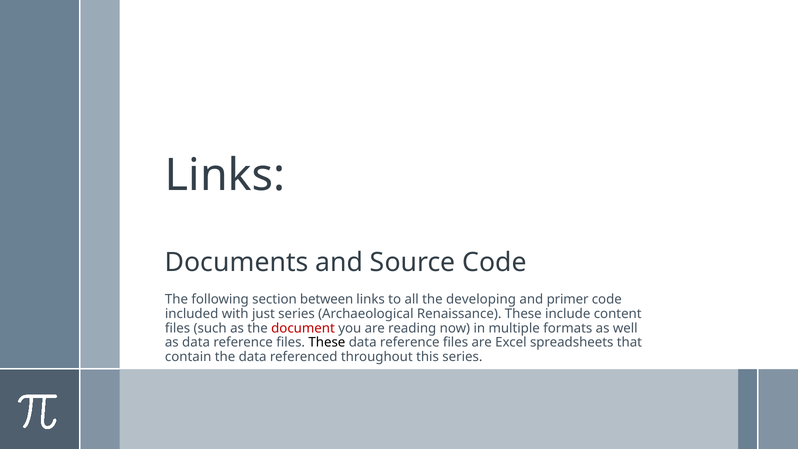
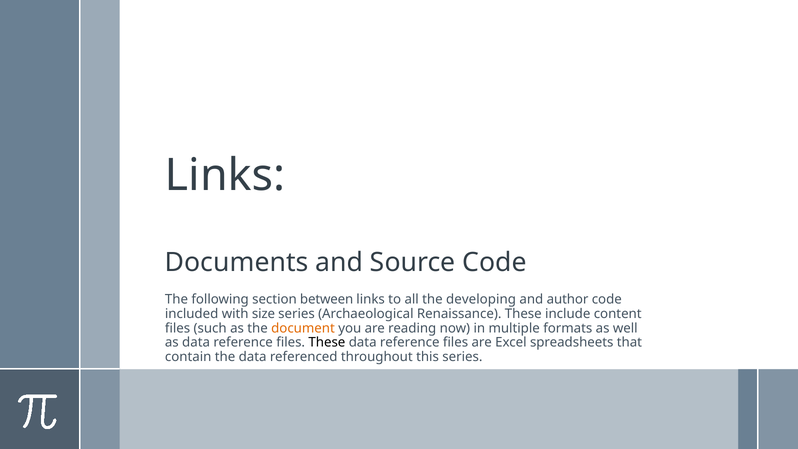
primer: primer -> author
just: just -> size
document colour: red -> orange
